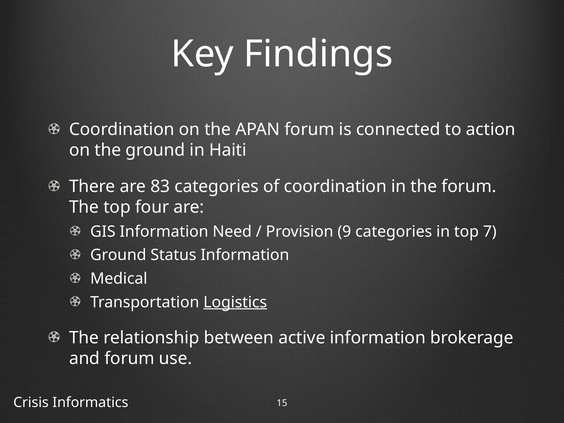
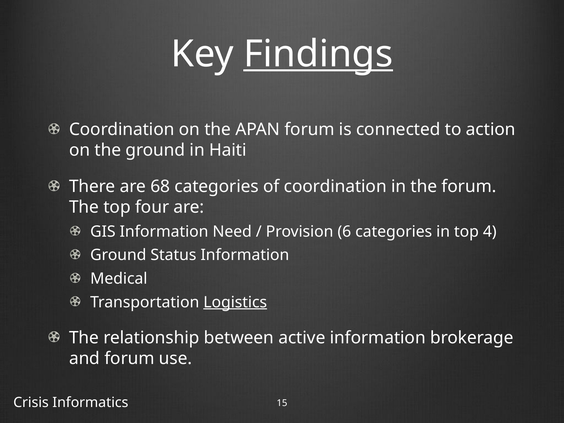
Findings underline: none -> present
83: 83 -> 68
9: 9 -> 6
7: 7 -> 4
